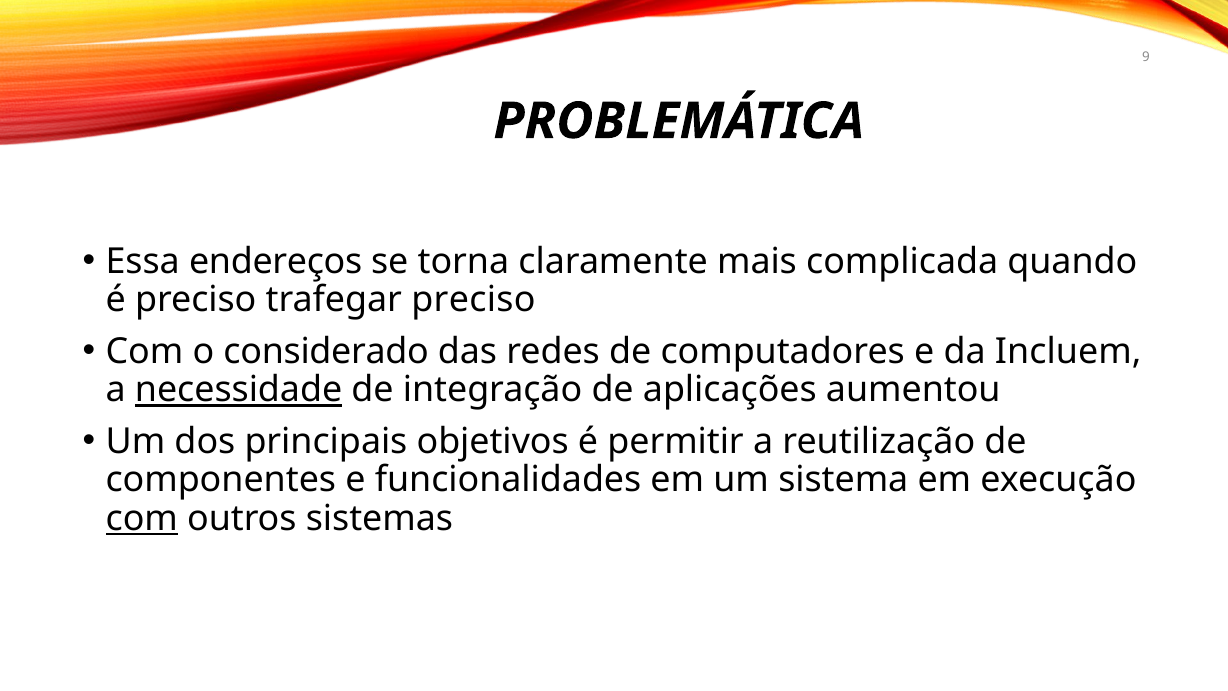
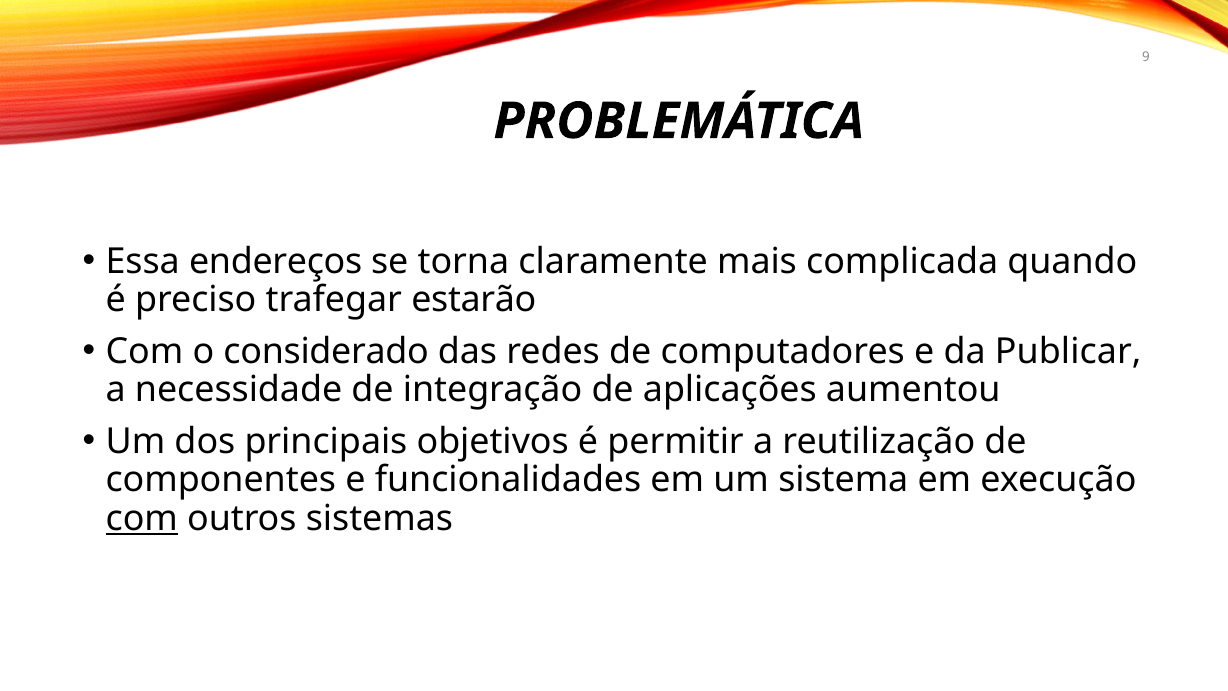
trafegar preciso: preciso -> estarão
Incluem: Incluem -> Publicar
necessidade underline: present -> none
